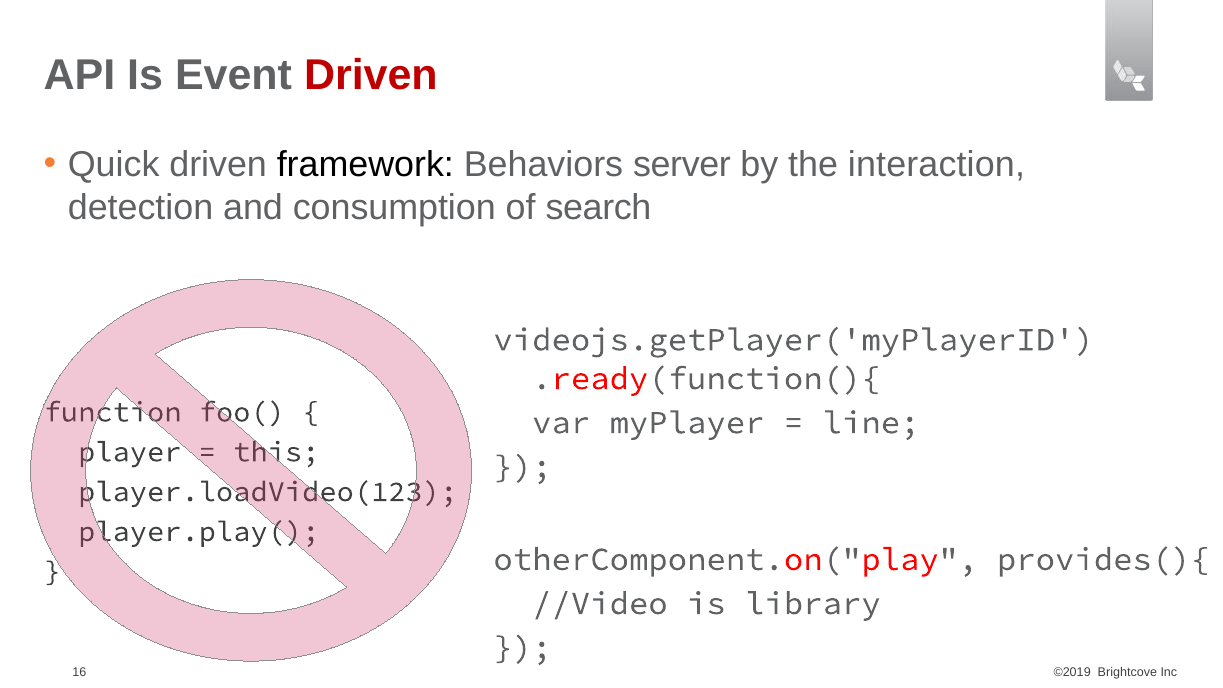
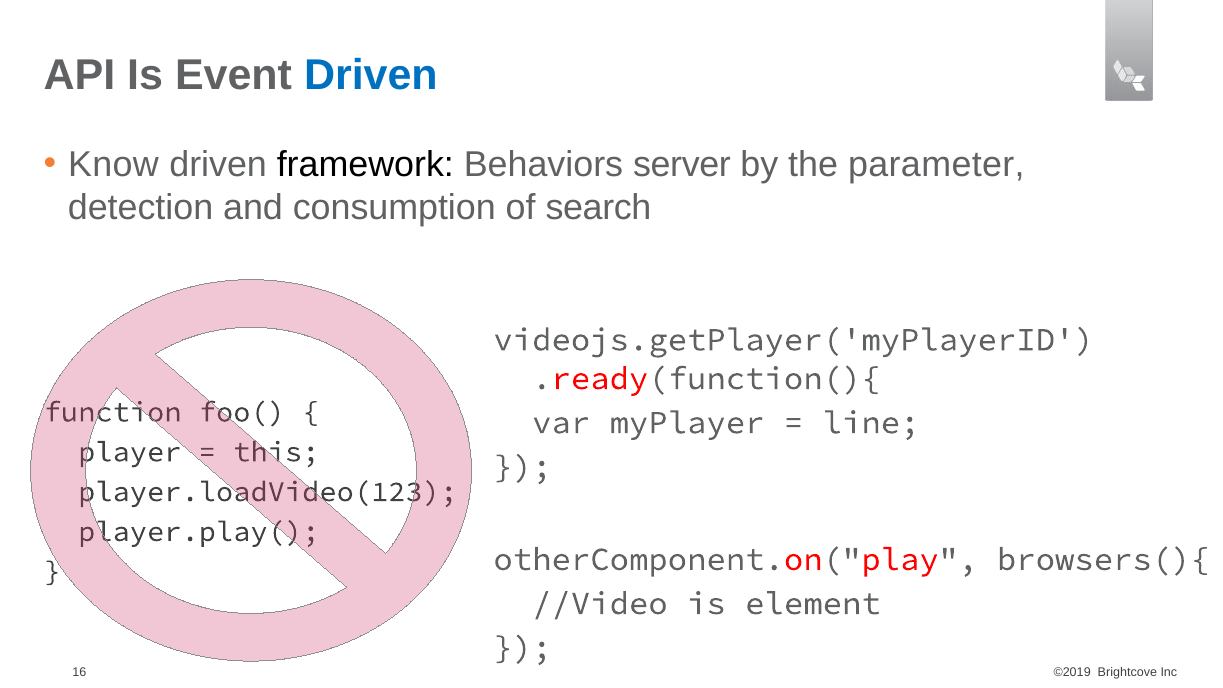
Driven at (371, 75) colour: red -> blue
Quick: Quick -> Know
interaction: interaction -> parameter
provides(){: provides(){ -> browsers(){
library: library -> element
